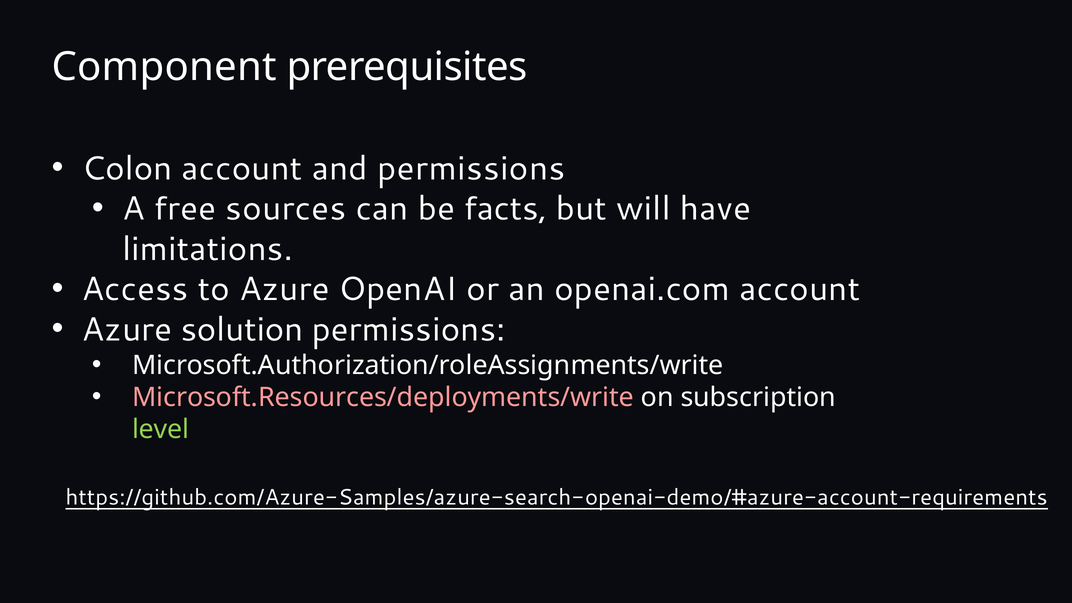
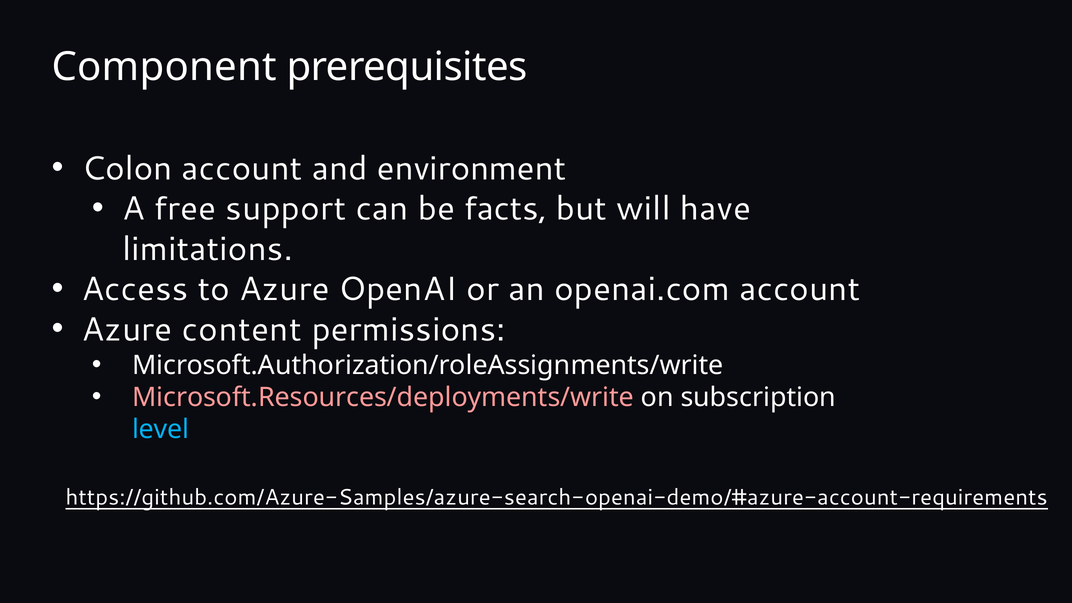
and permissions: permissions -> environment
sources: sources -> support
solution: solution -> content
level colour: light green -> light blue
